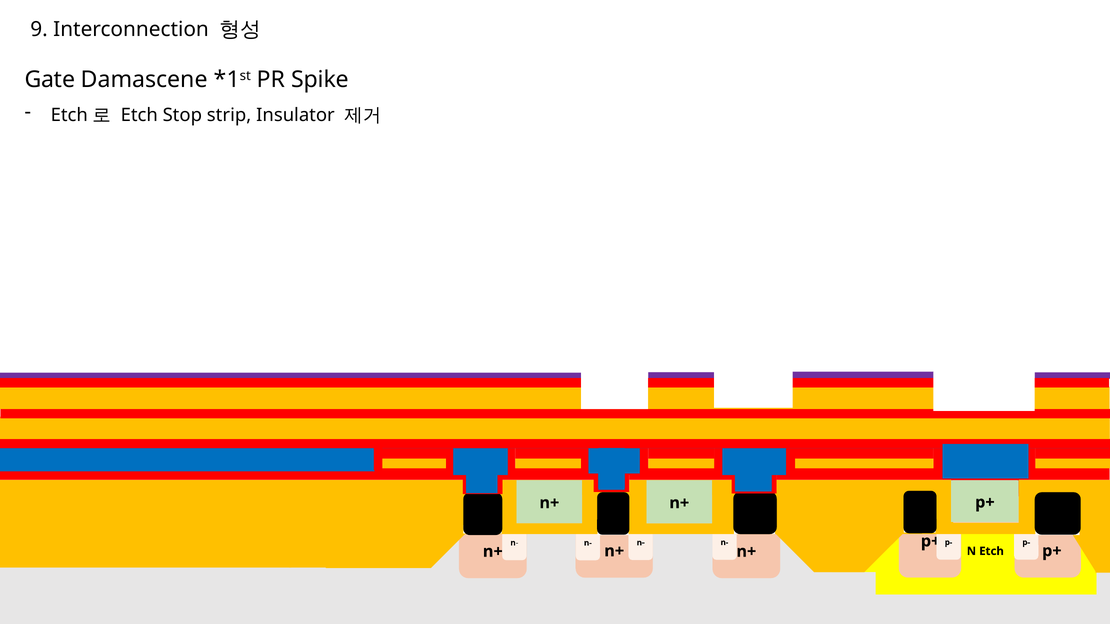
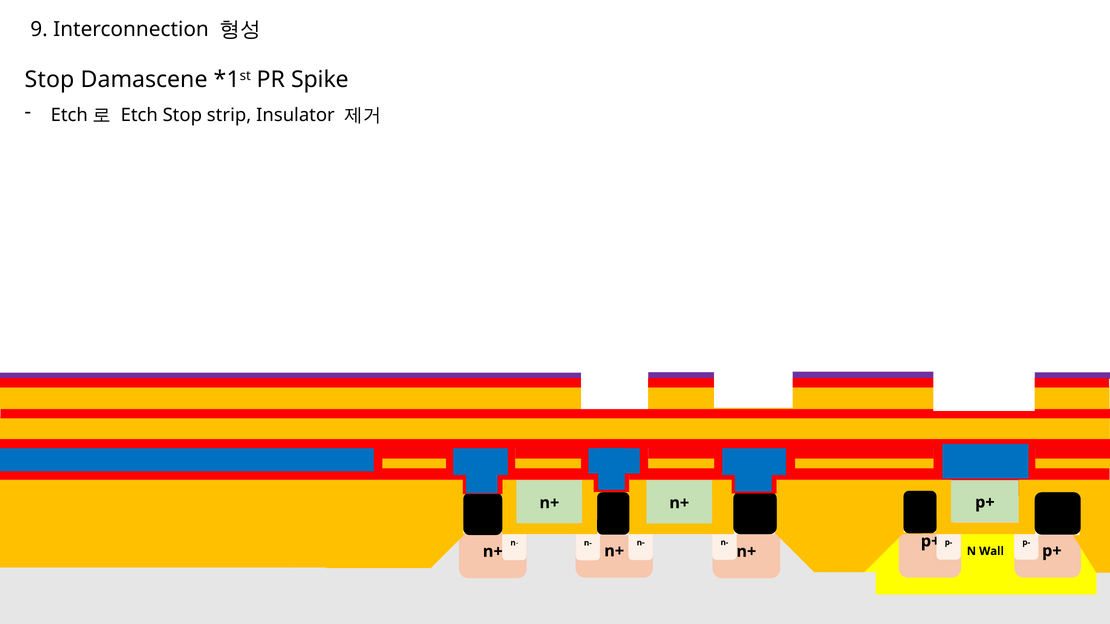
Gate at (50, 79): Gate -> Stop
N Etch: Etch -> Wall
